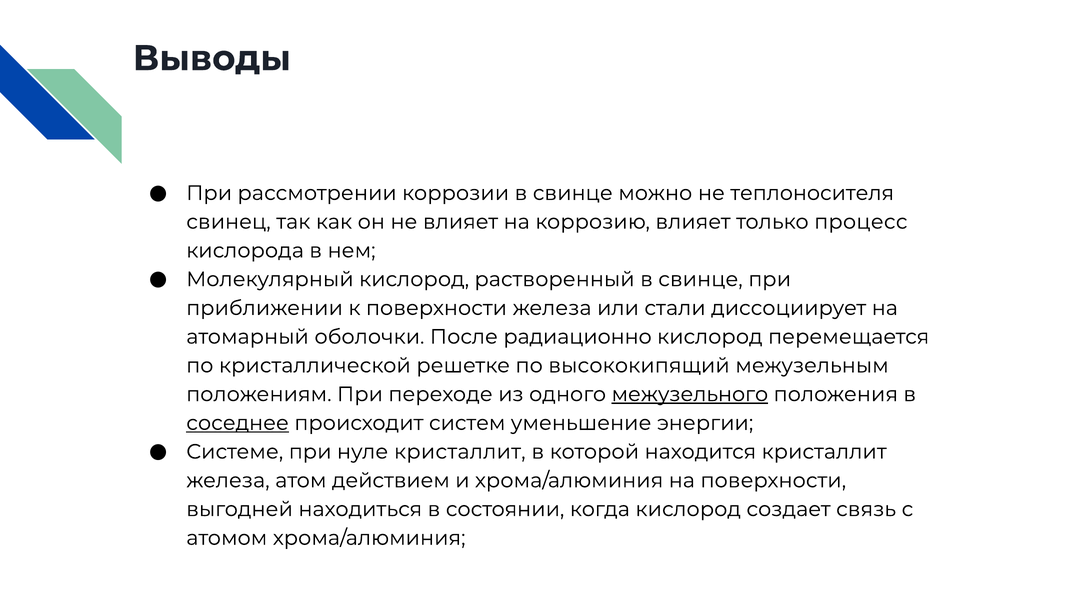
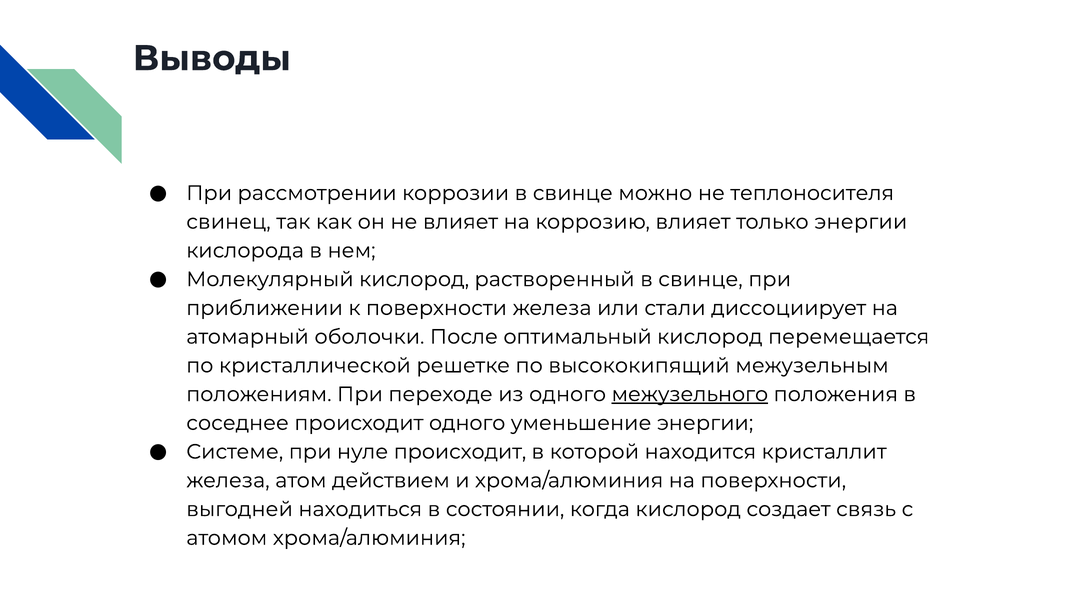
только процесс: процесс -> энергии
радиационно: радиационно -> оптимальный
соседнее underline: present -> none
происходит систем: систем -> одного
нуле кристаллит: кристаллит -> происходит
